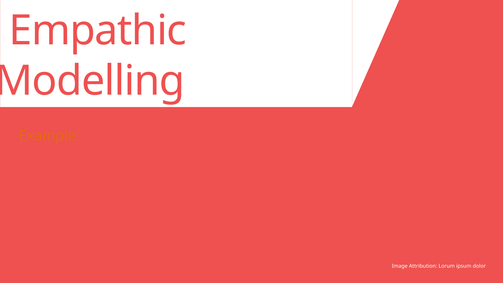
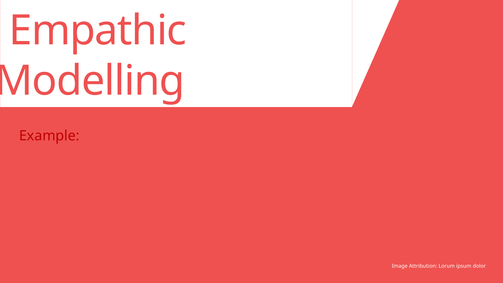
Example colour: orange -> red
